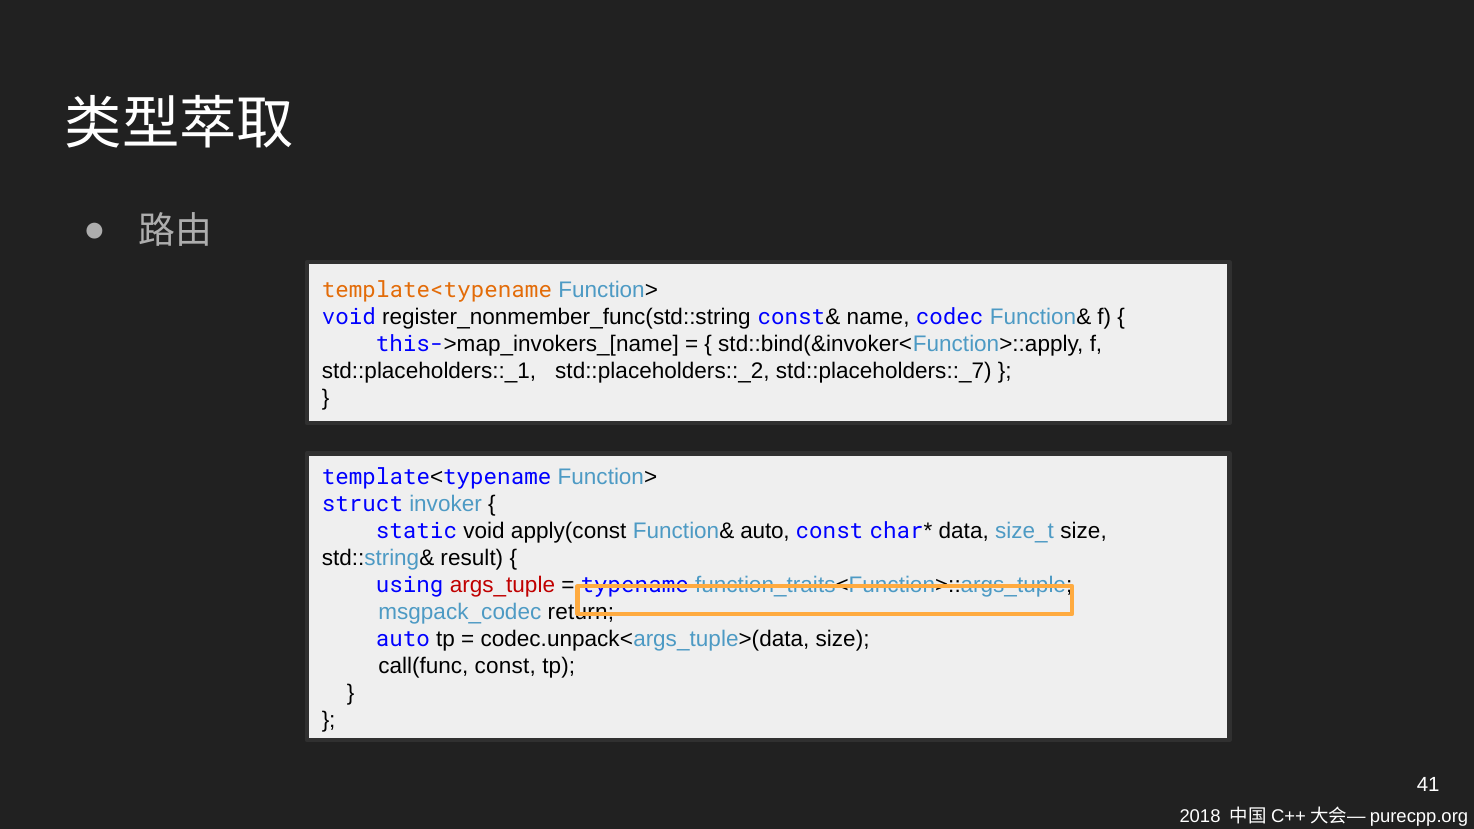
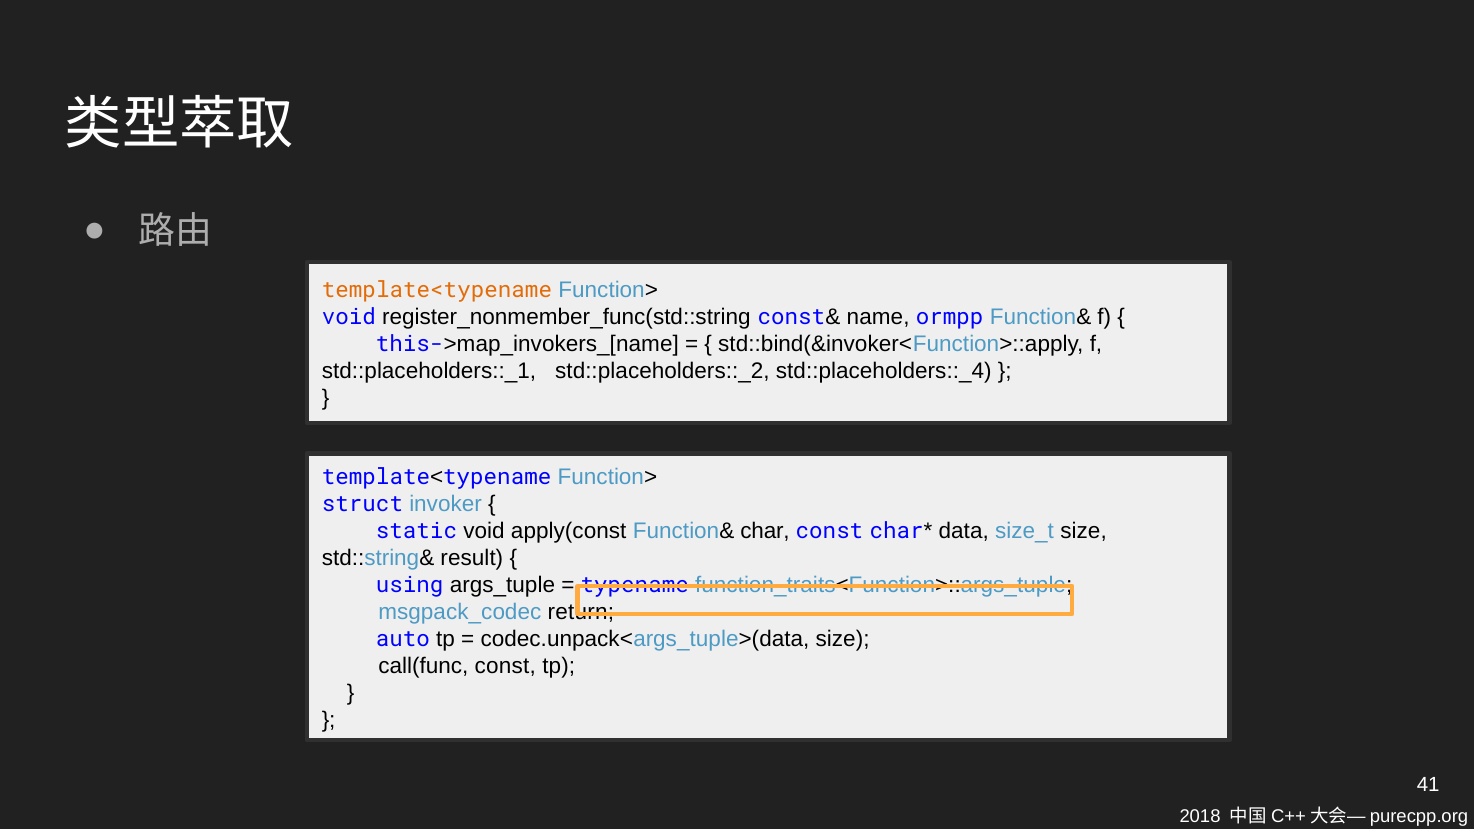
codec: codec -> ormpp
std::placeholders::_7: std::placeholders::_7 -> std::placeholders::_4
Function& auto: auto -> char
args_tuple colour: red -> black
